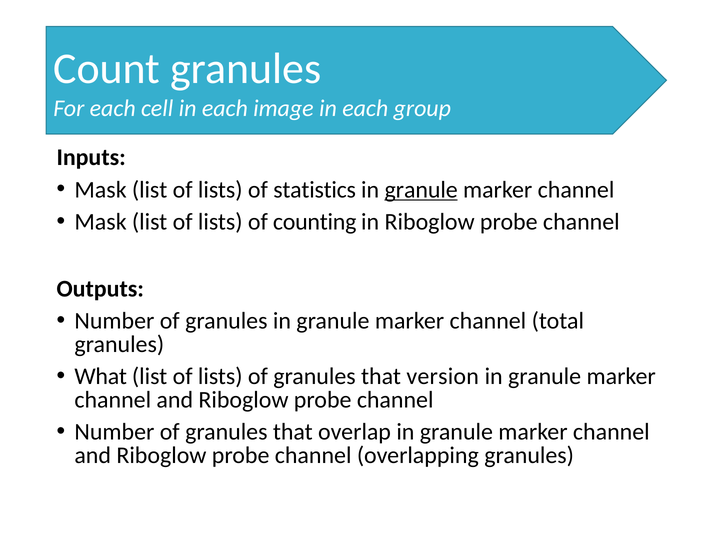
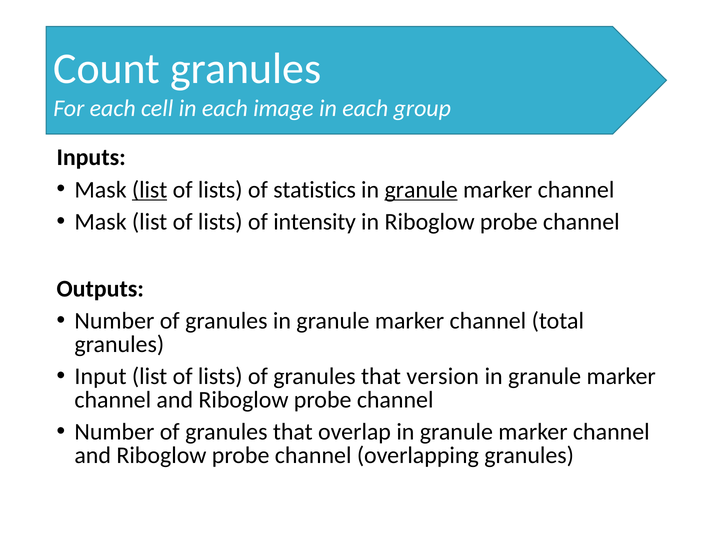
list at (150, 190) underline: none -> present
counting: counting -> intensity
What: What -> Input
